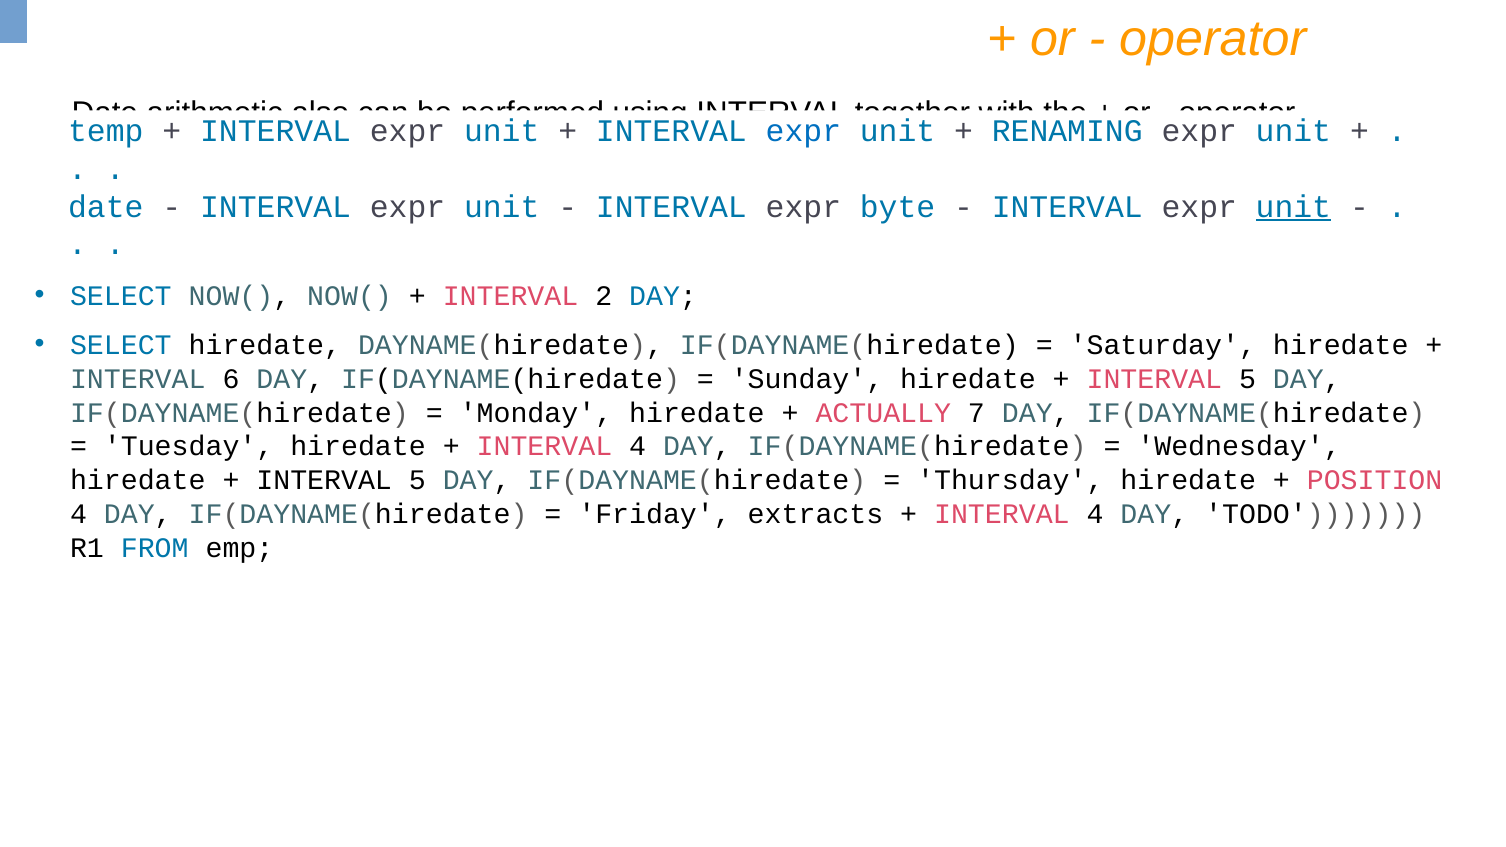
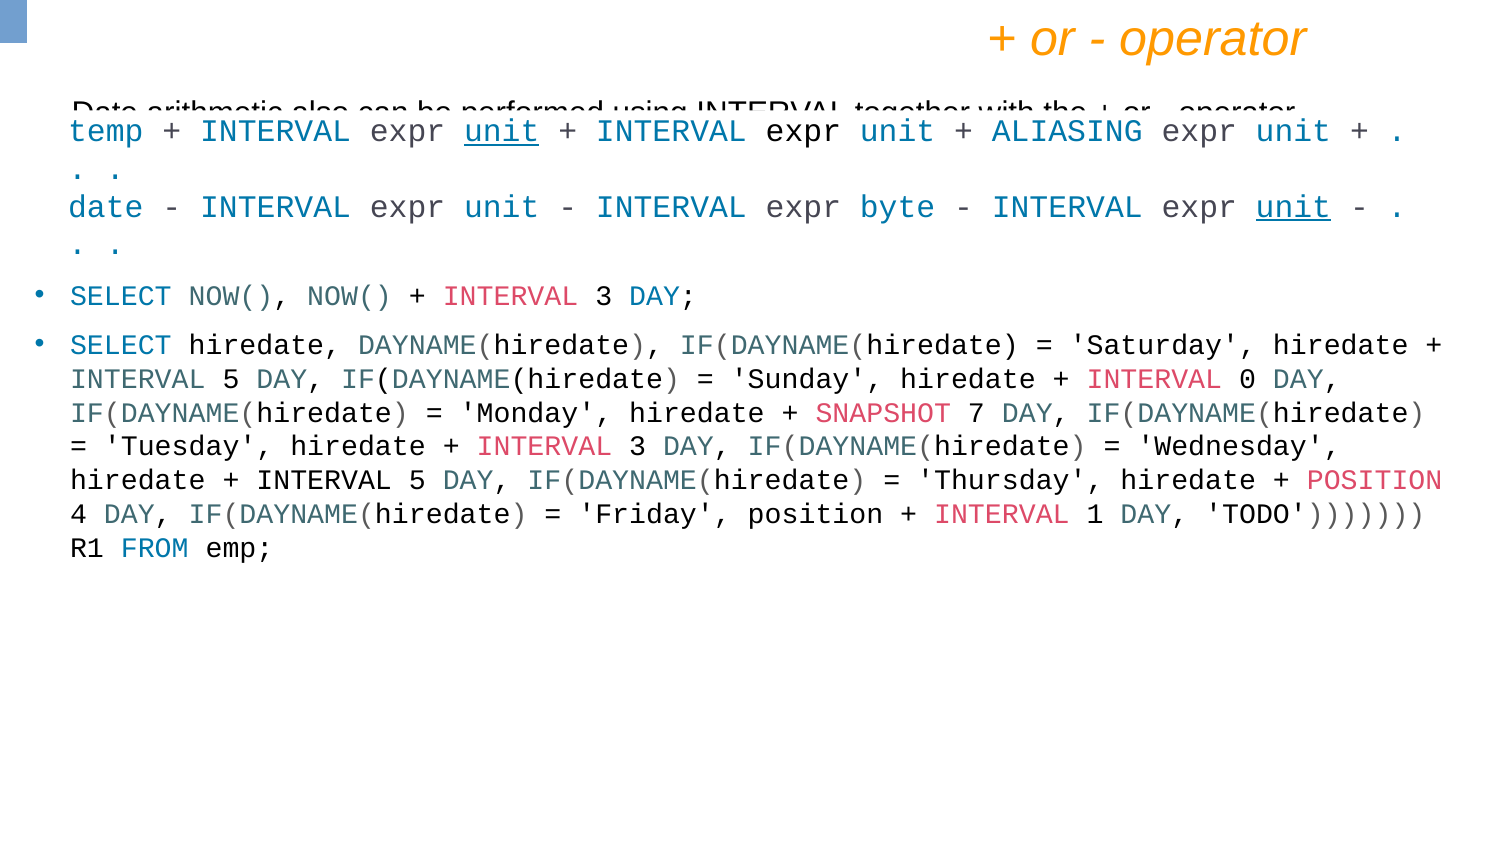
unit at (502, 131) underline: none -> present
expr at (803, 131) colour: blue -> black
RENAMING: RENAMING -> ALIASING
2 at (604, 296): 2 -> 3
6 at (231, 379): 6 -> 5
5 at (1248, 379): 5 -> 0
ACTUALLY: ACTUALLY -> SNAPSHOT
4 at (638, 447): 4 -> 3
Friday extracts: extracts -> position
4 at (1095, 514): 4 -> 1
